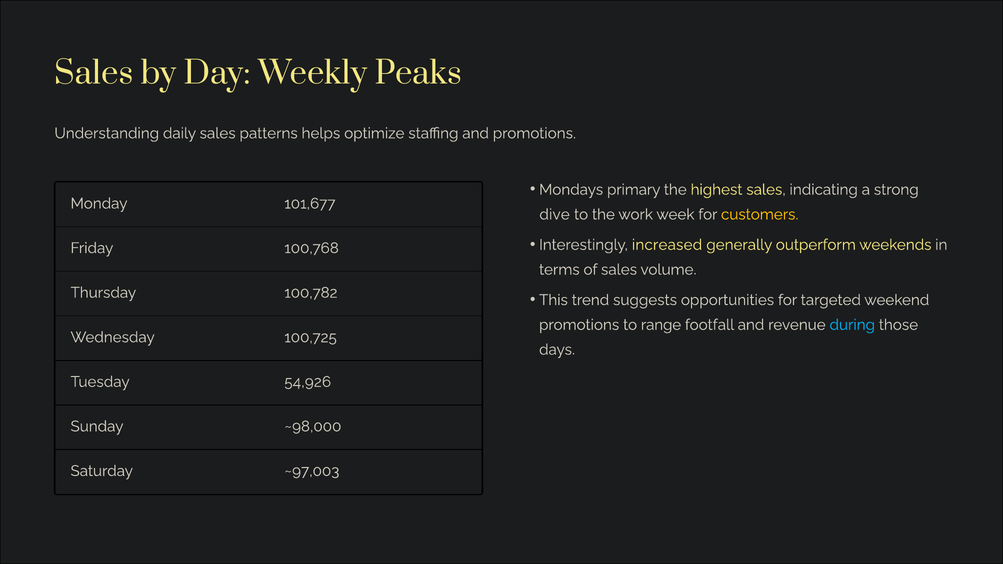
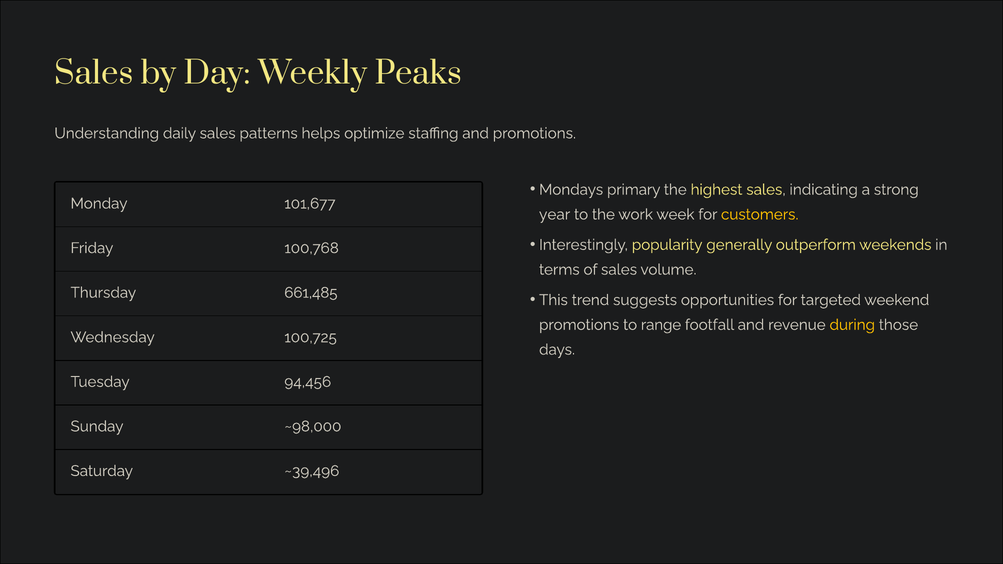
dive: dive -> year
increased: increased -> popularity
100,782: 100,782 -> 661,485
during colour: light blue -> yellow
54,926: 54,926 -> 94,456
~97,003: ~97,003 -> ~39,496
